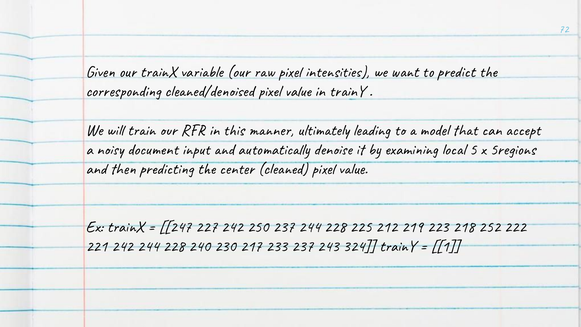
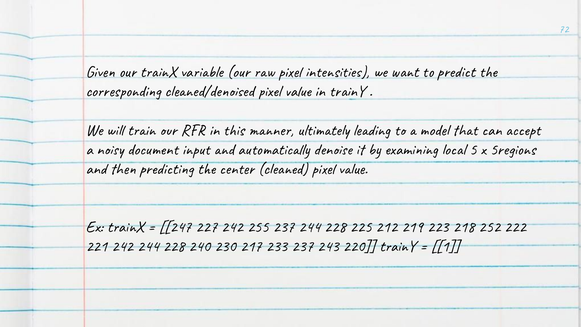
250: 250 -> 255
324: 324 -> 220
